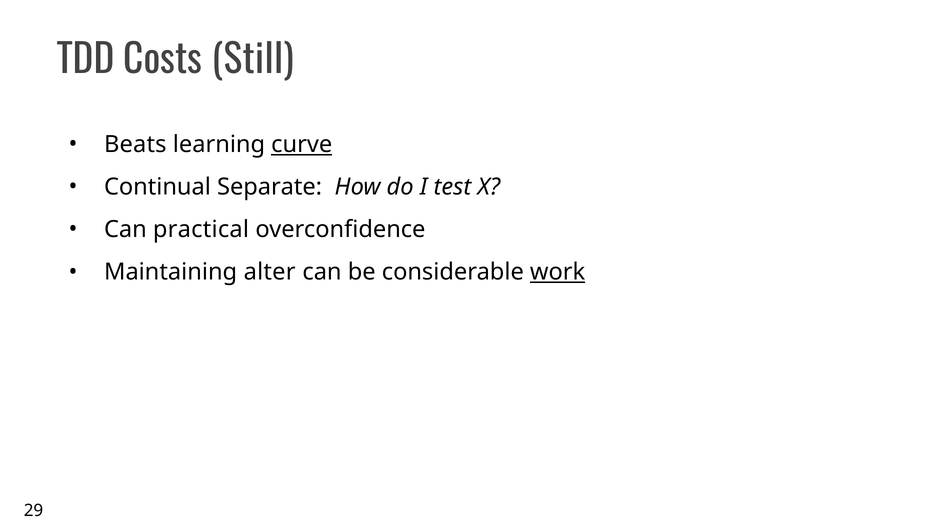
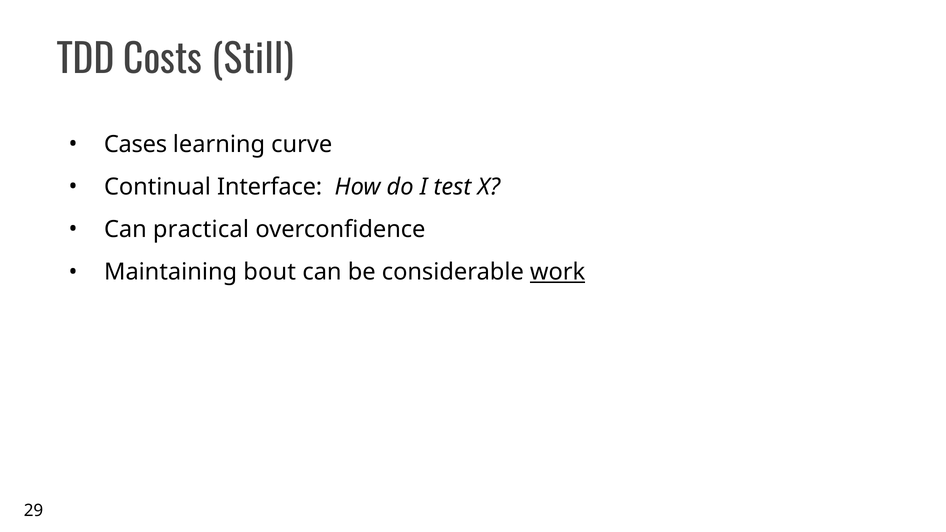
Beats: Beats -> Cases
curve underline: present -> none
Separate: Separate -> Interface
alter: alter -> bout
